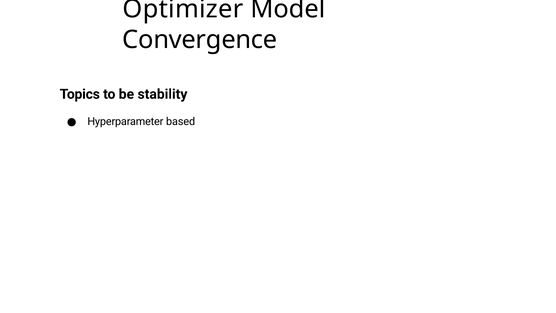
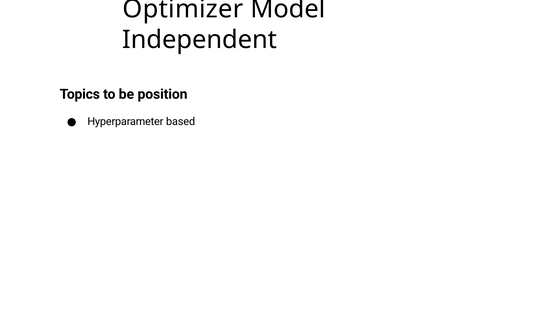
Convergence: Convergence -> Independent
stability: stability -> position
